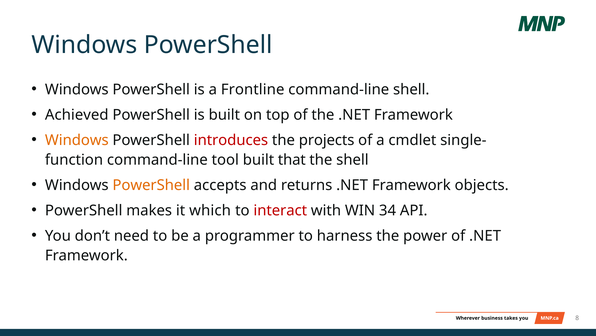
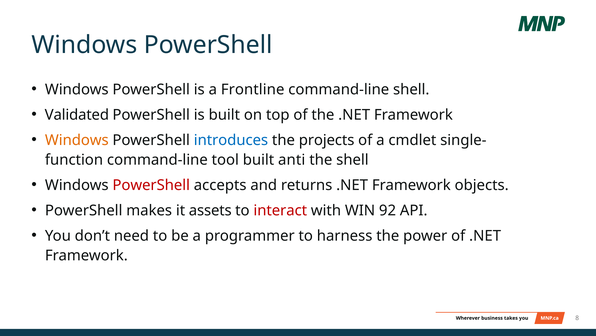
Achieved: Achieved -> Validated
introduces colour: red -> blue
that: that -> anti
PowerShell at (151, 185) colour: orange -> red
which: which -> assets
34: 34 -> 92
